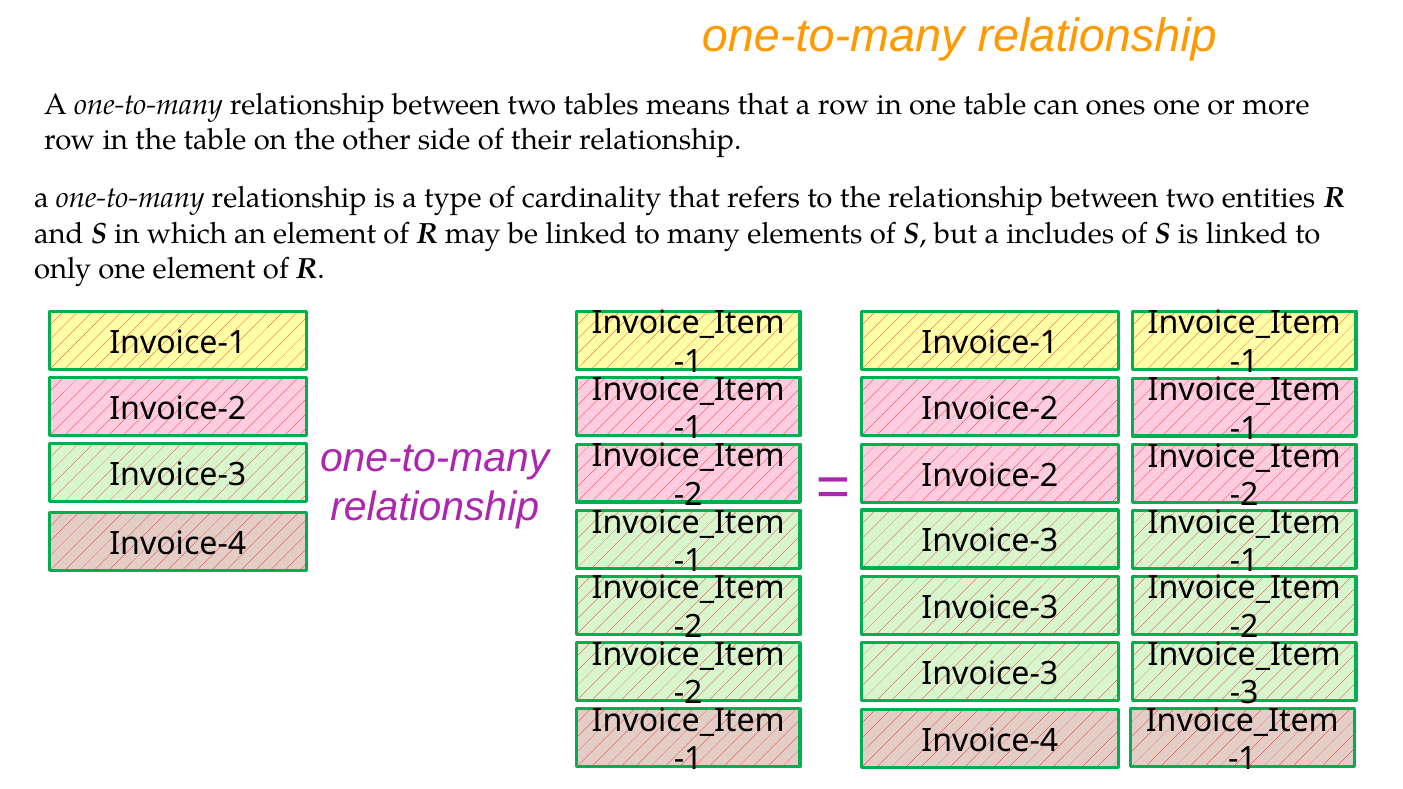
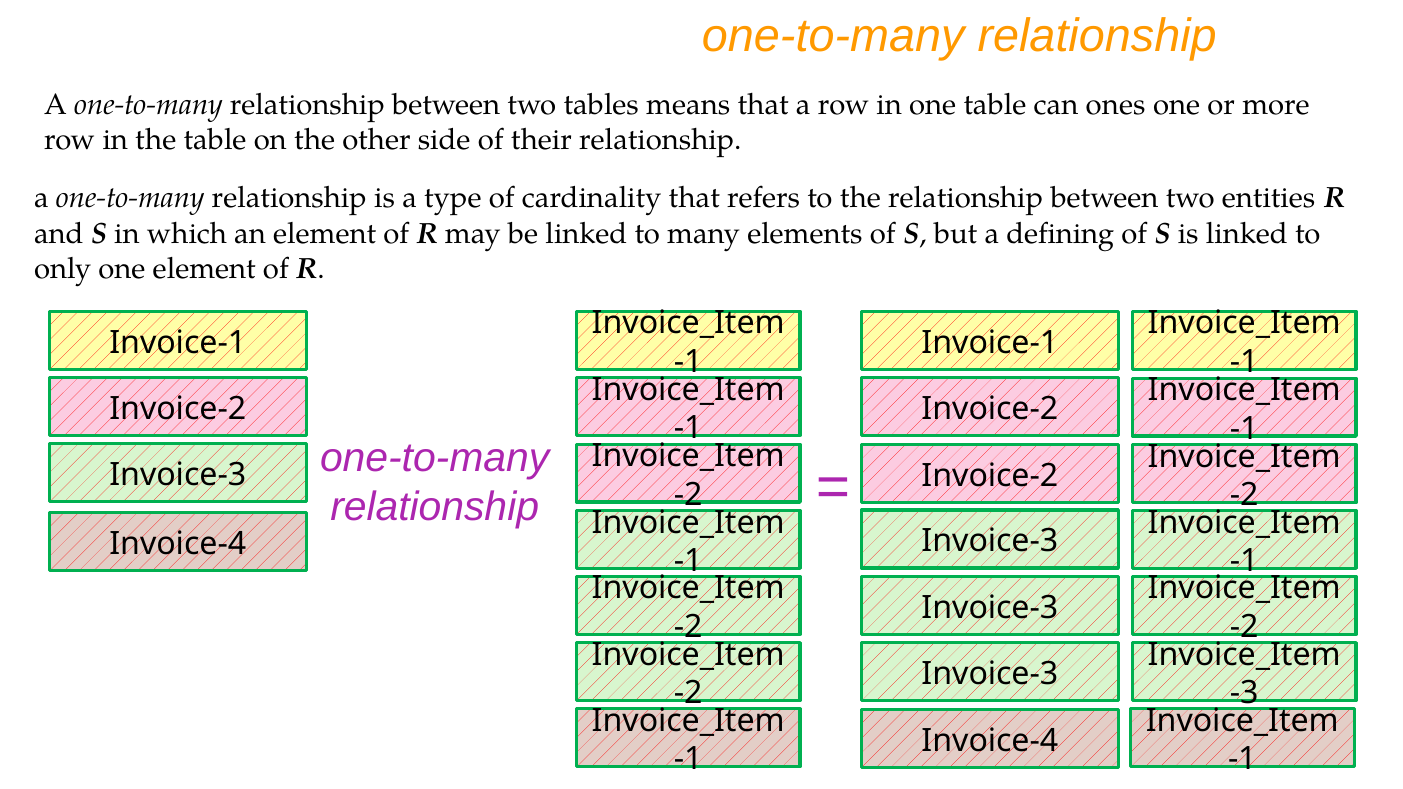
includes: includes -> defining
